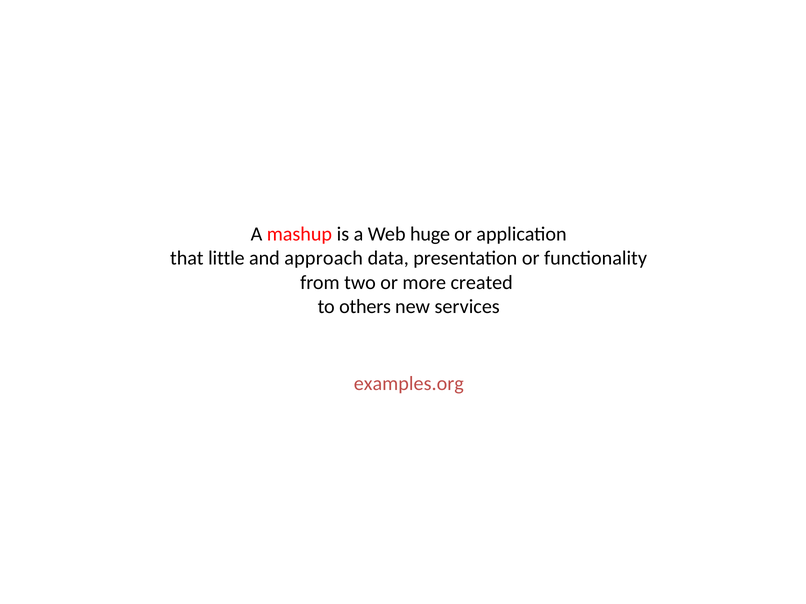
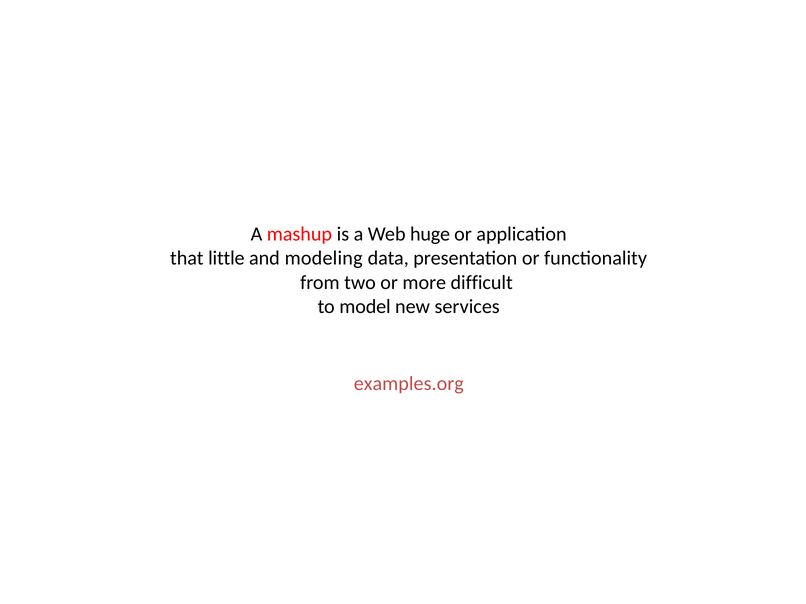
approach: approach -> modeling
created: created -> difficult
others: others -> model
